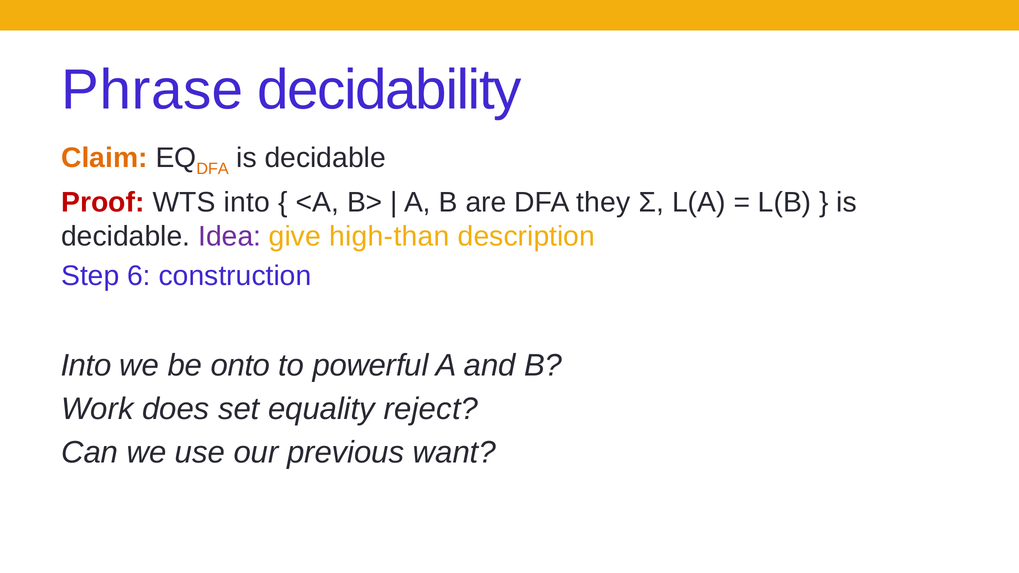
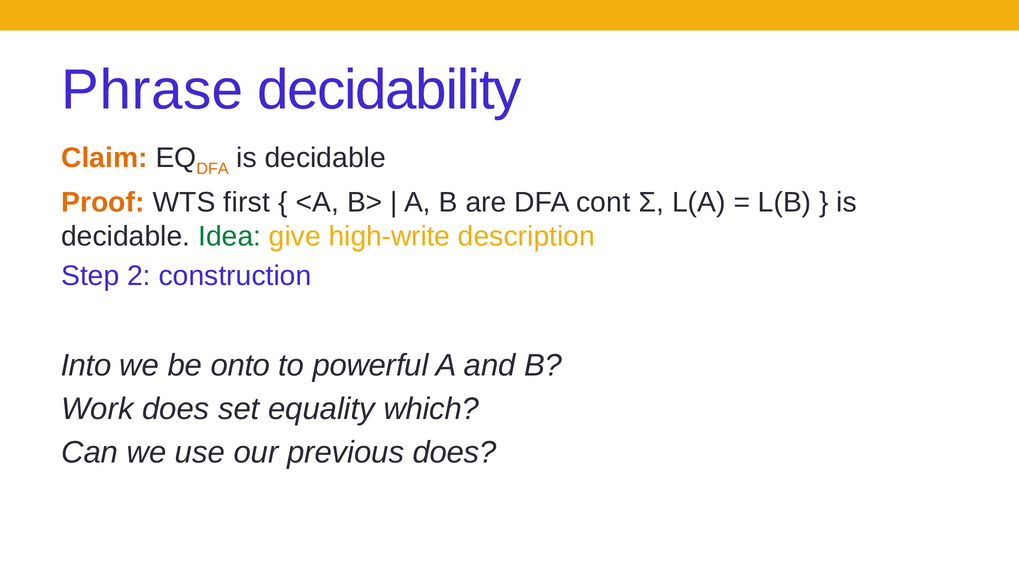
Proof colour: red -> orange
WTS into: into -> first
they: they -> cont
Idea colour: purple -> green
high-than: high-than -> high-write
6: 6 -> 2
reject: reject -> which
previous want: want -> does
